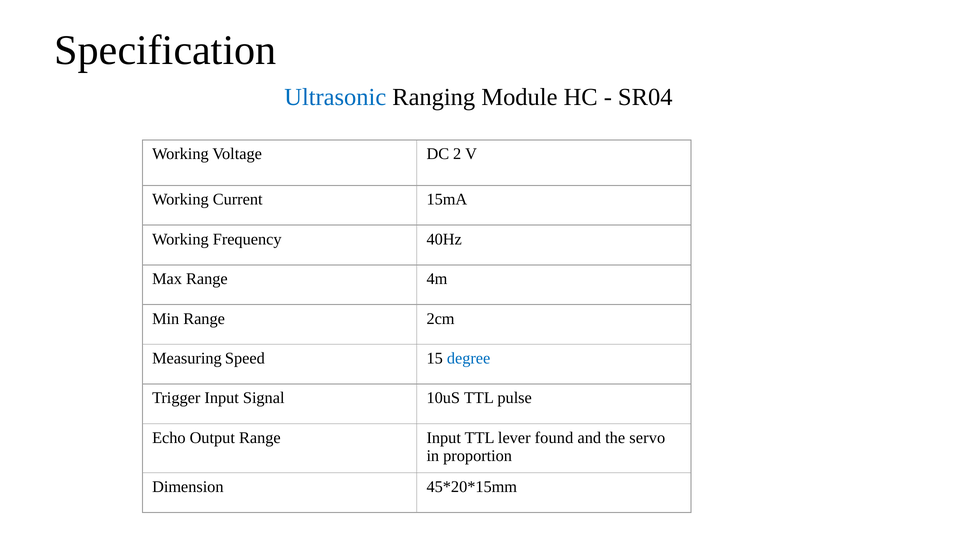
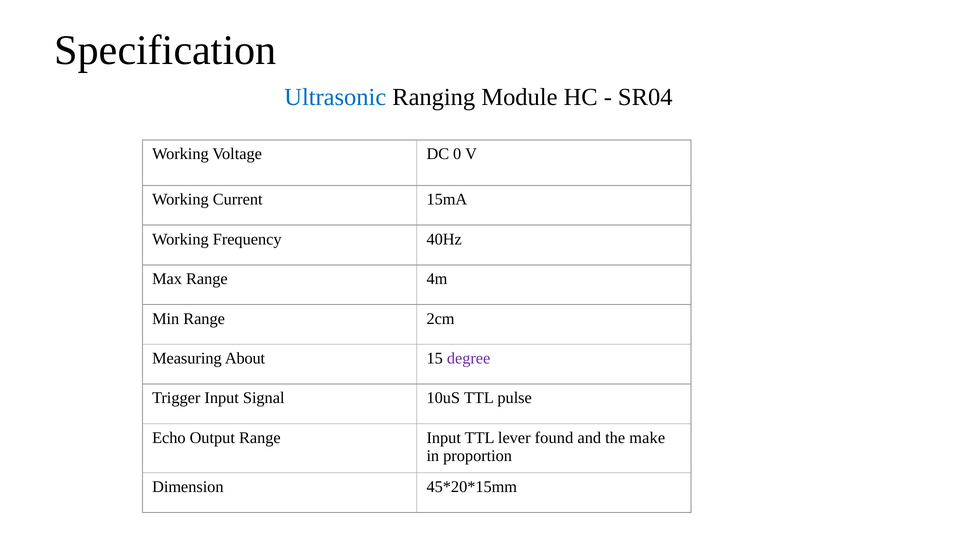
2: 2 -> 0
Speed: Speed -> About
degree colour: blue -> purple
servo: servo -> make
